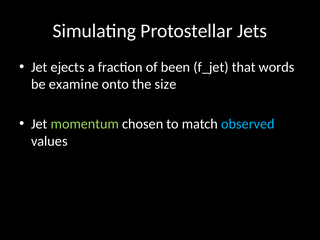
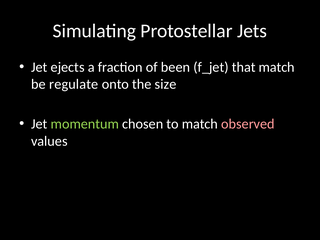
that words: words -> match
examine: examine -> regulate
observed colour: light blue -> pink
